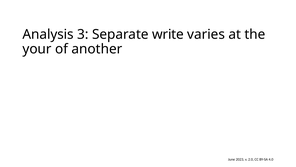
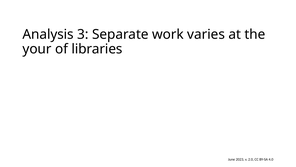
write: write -> work
another: another -> libraries
